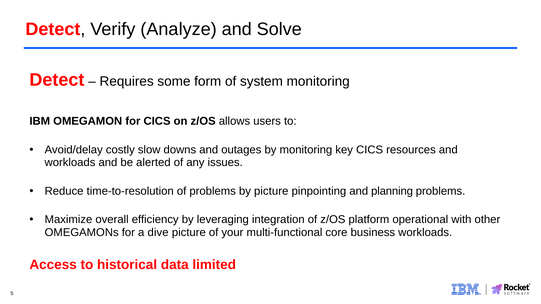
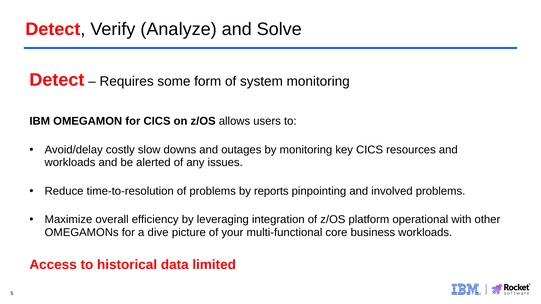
by picture: picture -> reports
planning: planning -> involved
